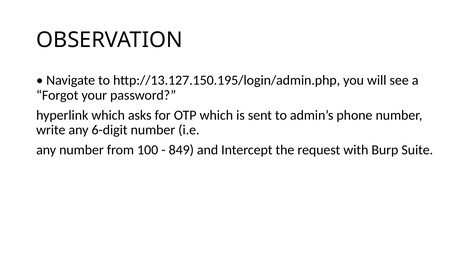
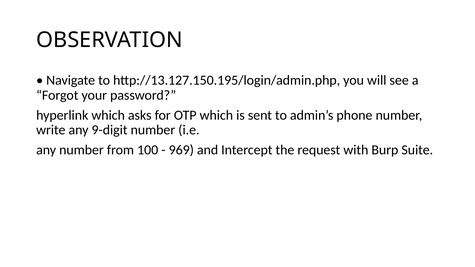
6-digit: 6-digit -> 9-digit
849: 849 -> 969
